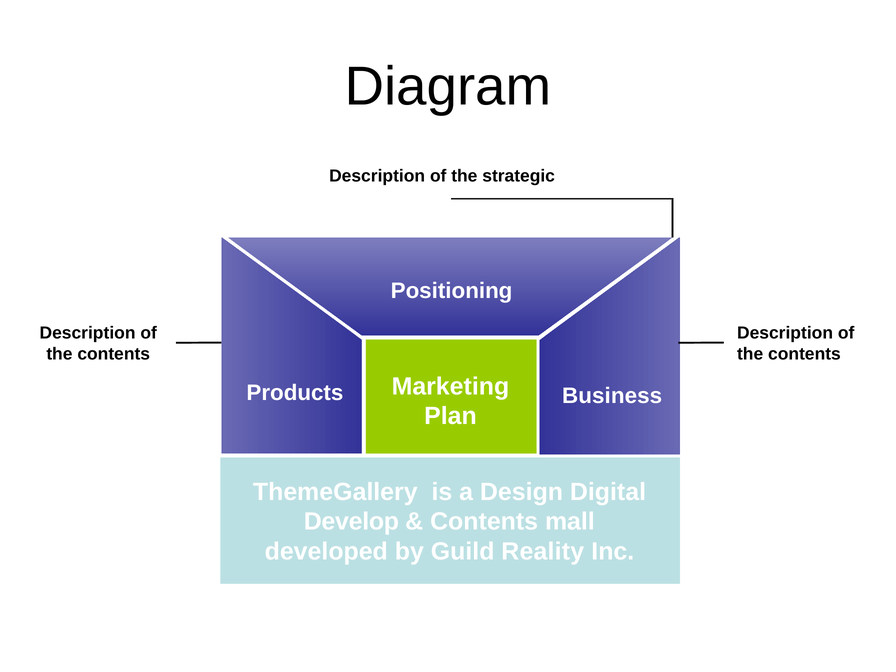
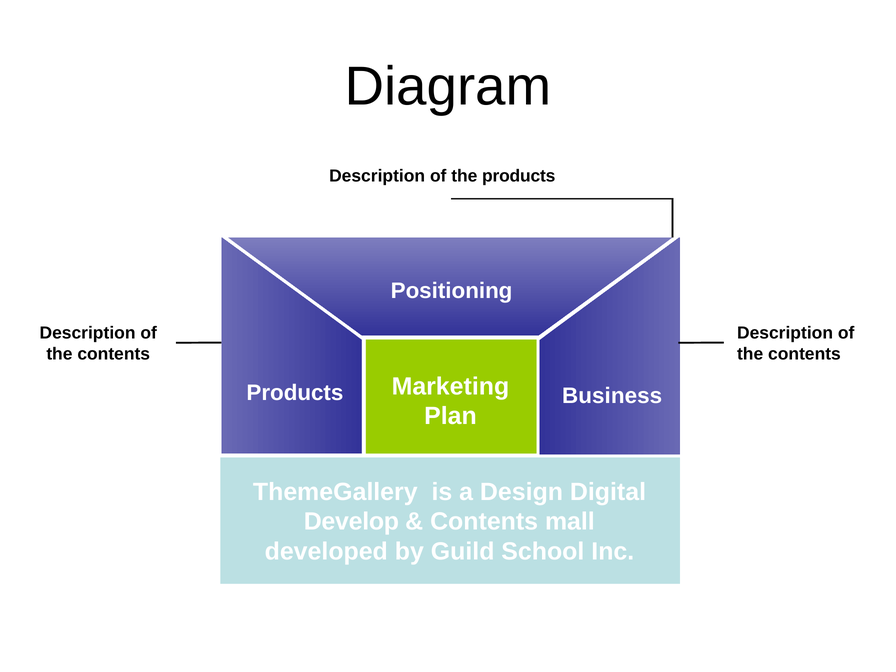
the strategic: strategic -> products
Reality: Reality -> School
